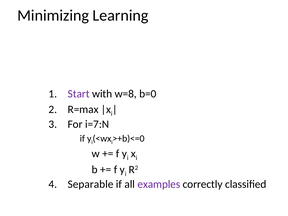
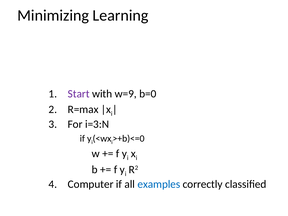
w=8: w=8 -> w=9
i=7:N: i=7:N -> i=3:N
Separable: Separable -> Computer
examples colour: purple -> blue
